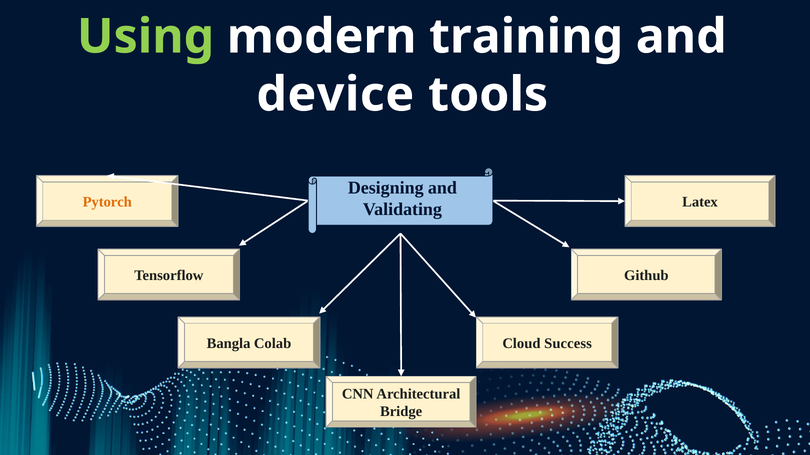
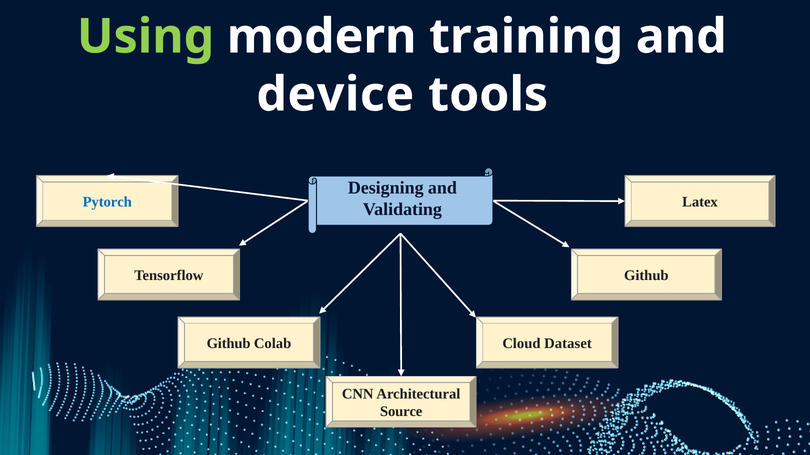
Pytorch colour: orange -> blue
Bangla at (229, 344): Bangla -> Github
Success: Success -> Dataset
Bridge: Bridge -> Source
